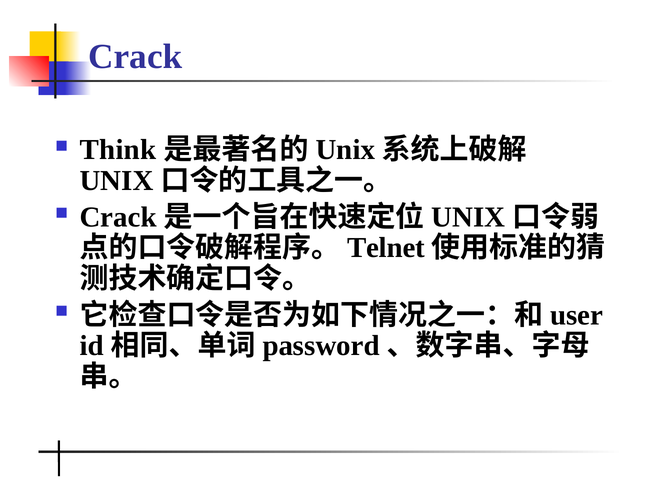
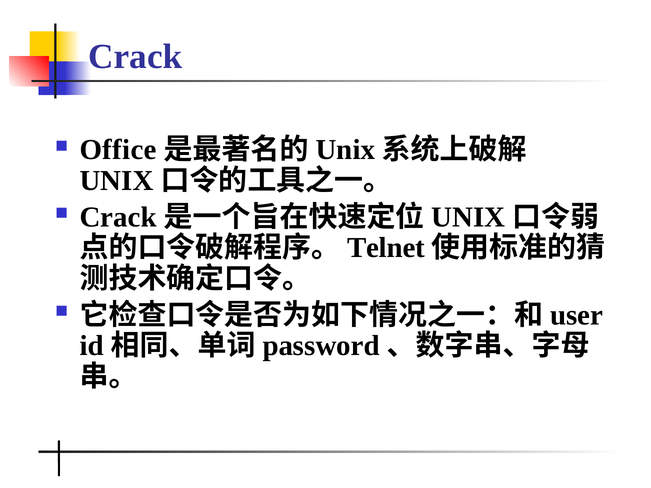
Think: Think -> Office
